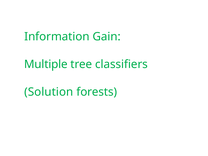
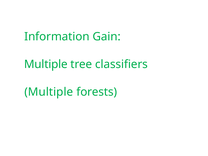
Solution at (49, 92): Solution -> Multiple
